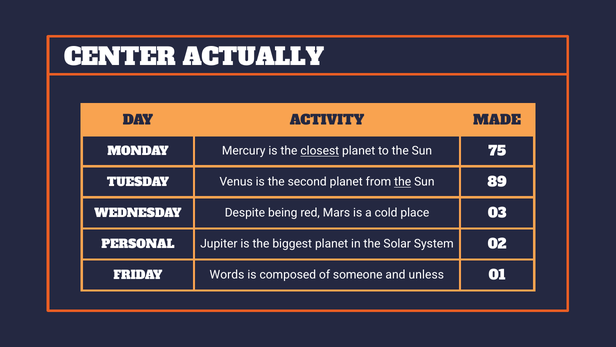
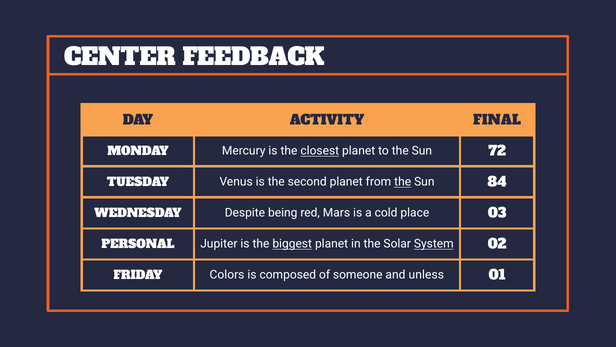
ACTUALLY: ACTUALLY -> FEEDBACK
MADE: MADE -> FINAL
75: 75 -> 72
89: 89 -> 84
biggest underline: none -> present
System underline: none -> present
Words: Words -> Colors
